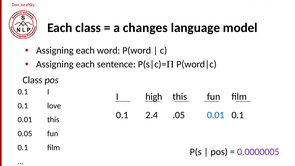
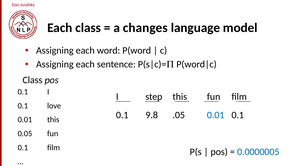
high: high -> step
2.4: 2.4 -> 9.8
0.0000005 colour: purple -> blue
